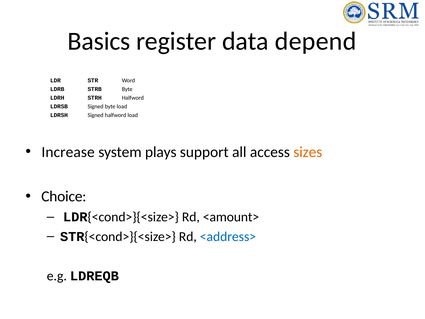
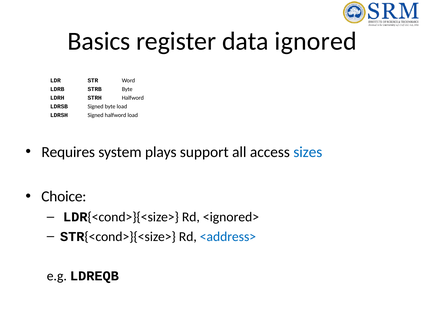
depend: depend -> ignored
Increase: Increase -> Requires
sizes colour: orange -> blue
<amount>: <amount> -> <ignored>
